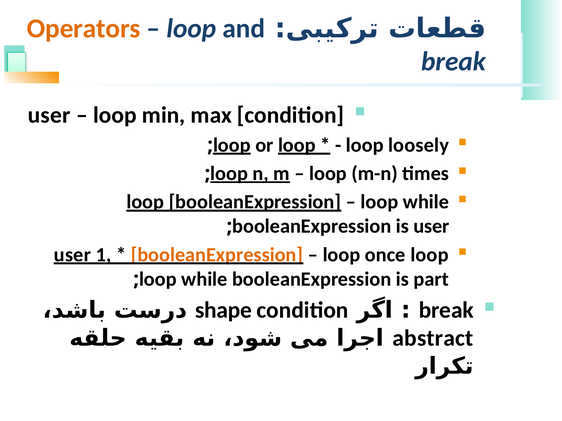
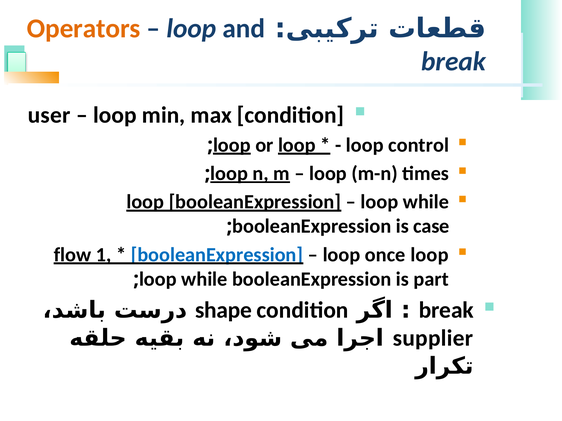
loosely: loosely -> control
is user: user -> case
user at (72, 255): user -> flow
booleanExpression at (217, 255) colour: orange -> blue
abstract: abstract -> supplier
